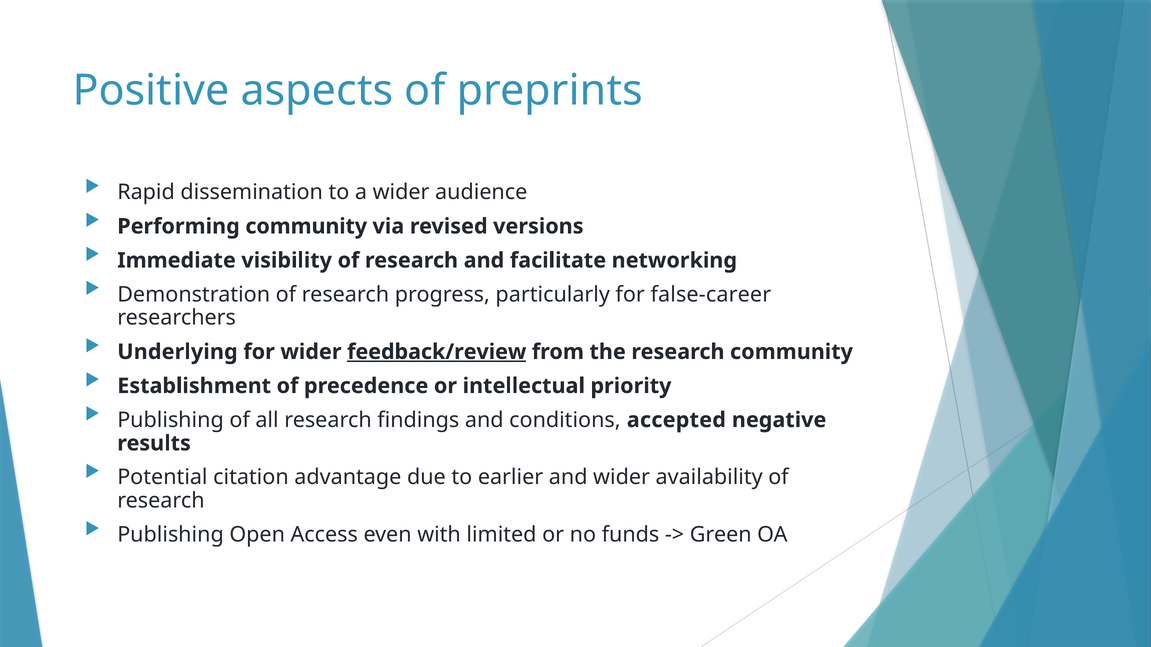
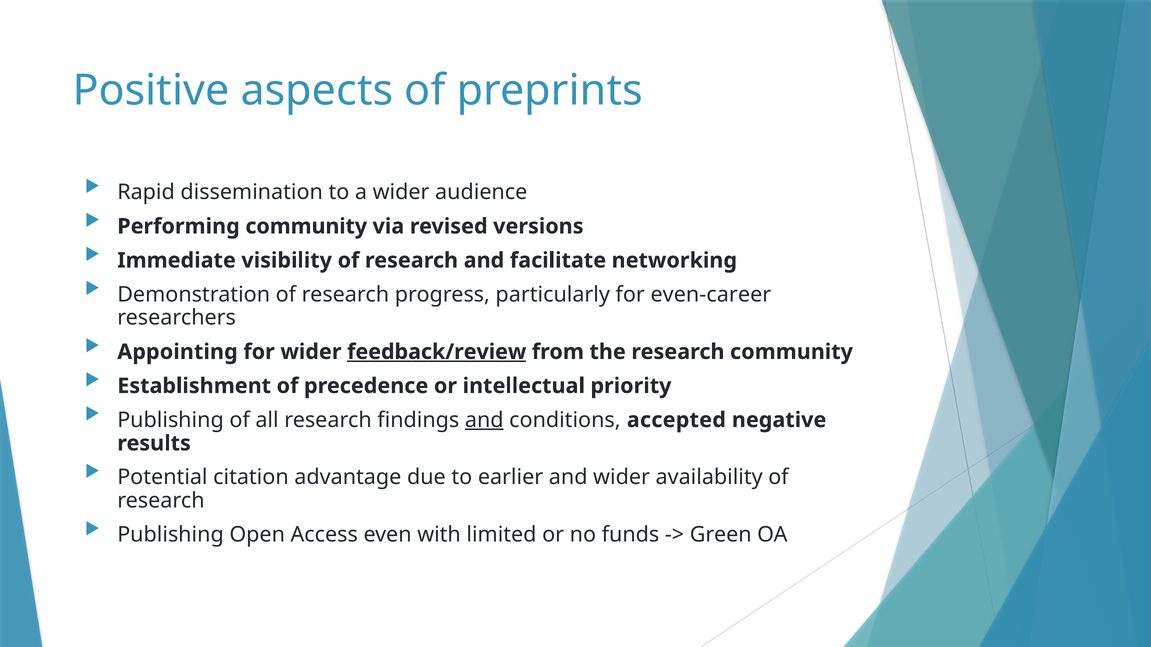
false-career: false-career -> even-career
Underlying: Underlying -> Appointing
and at (484, 420) underline: none -> present
